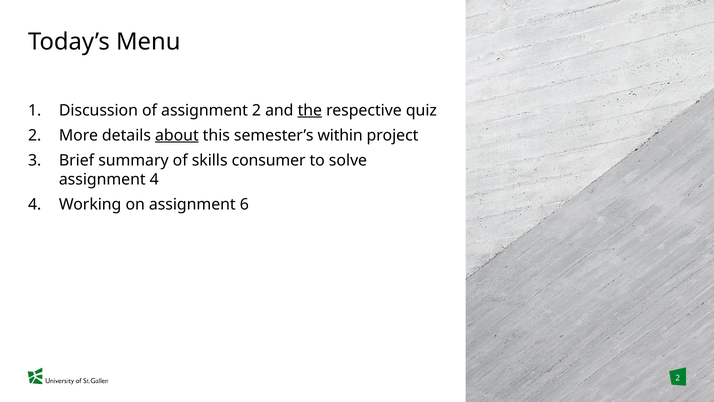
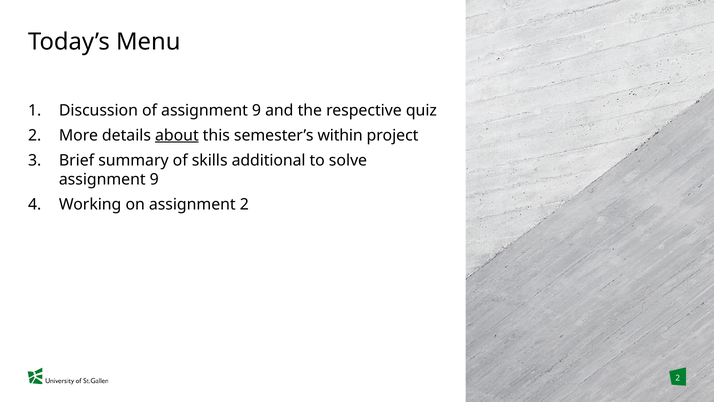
of assignment 2: 2 -> 9
the underline: present -> none
consumer: consumer -> additional
4 at (154, 179): 4 -> 9
assignment 6: 6 -> 2
